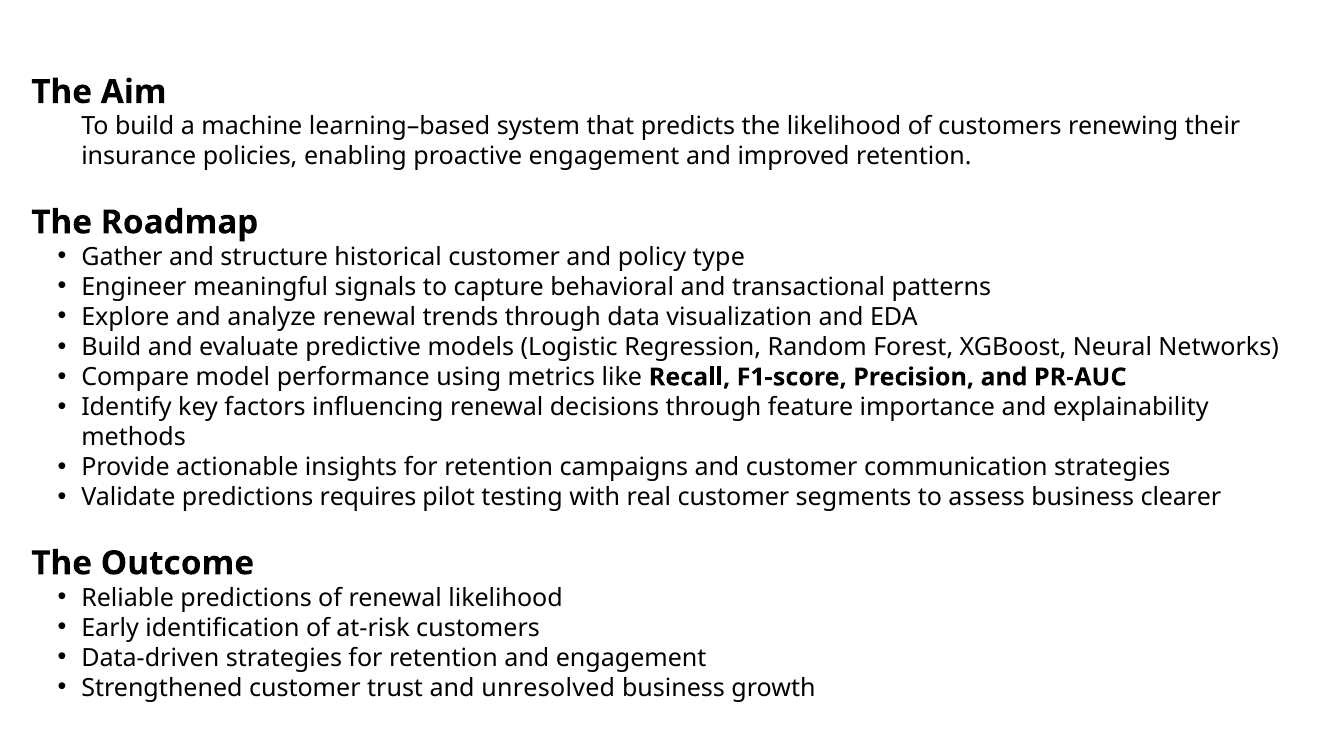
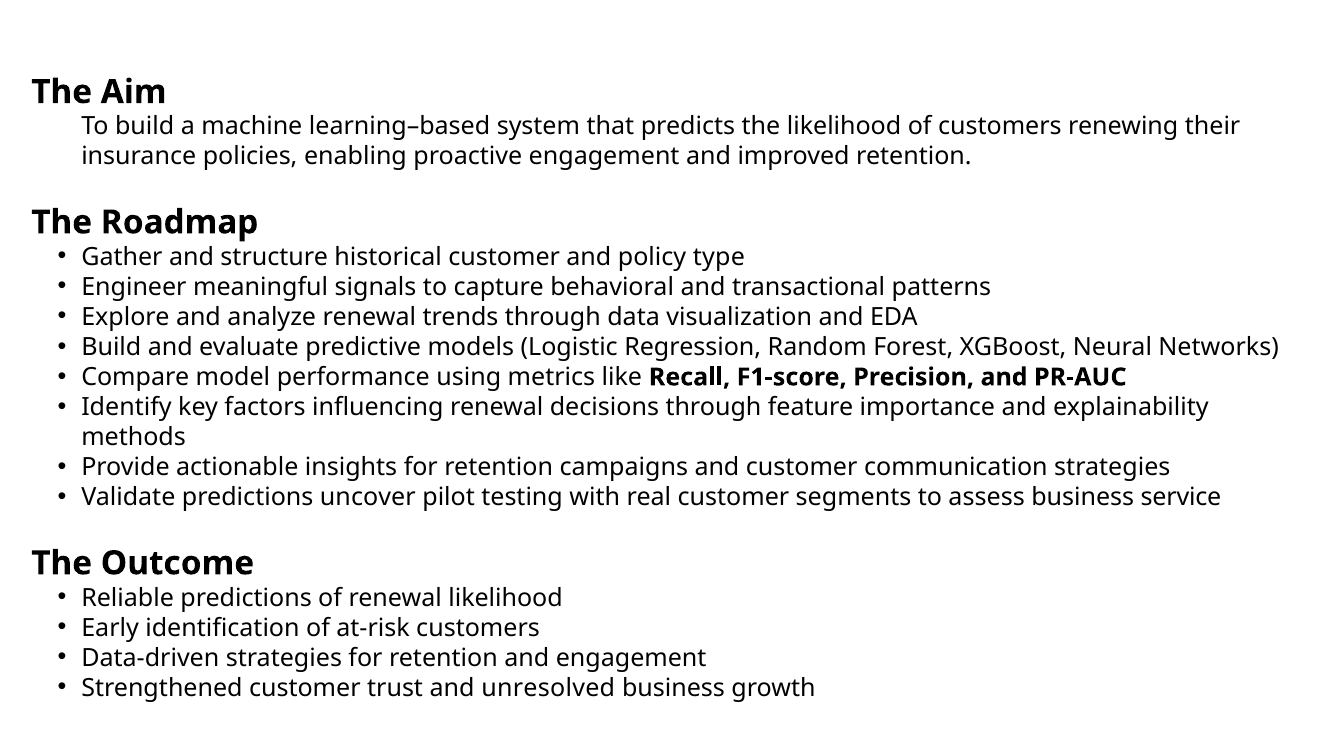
requires: requires -> uncover
clearer: clearer -> service
